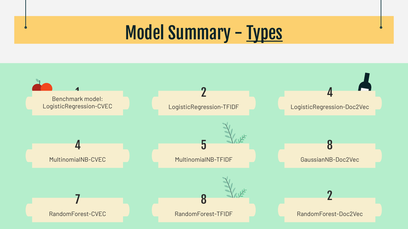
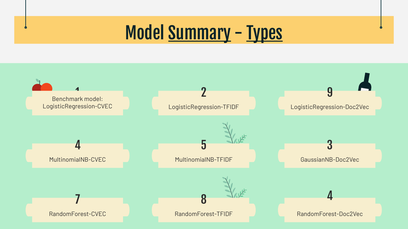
Summary underline: none -> present
4 at (330, 93): 4 -> 9
4 8: 8 -> 3
7 2: 2 -> 4
